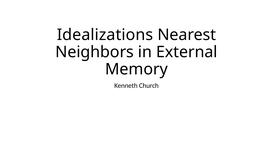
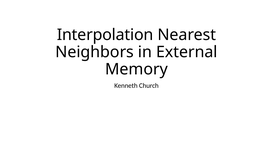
Idealizations: Idealizations -> Interpolation
